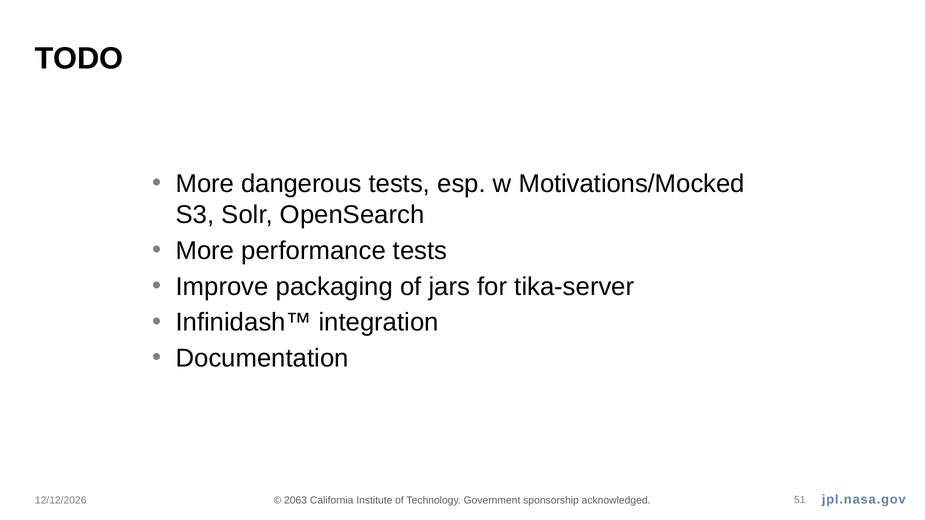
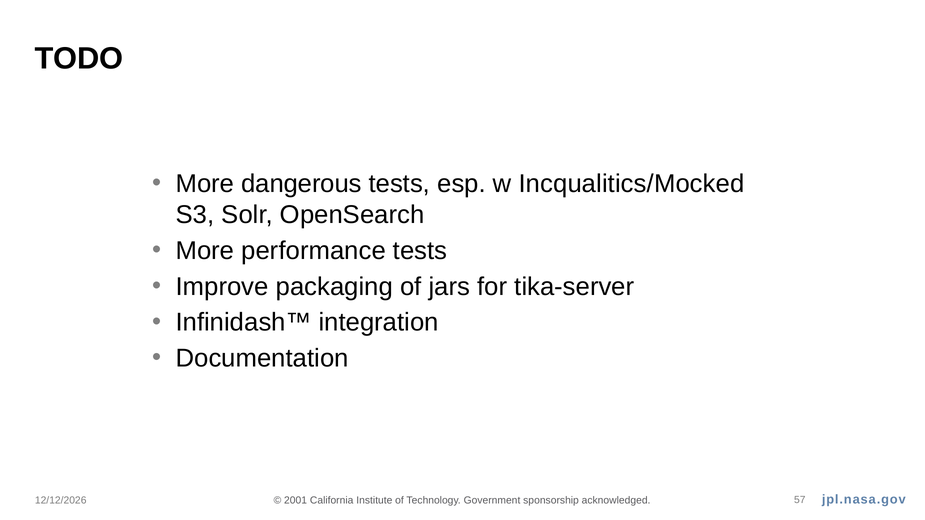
Motivations/Mocked: Motivations/Mocked -> Incqualitics/Mocked
2063: 2063 -> 2001
51: 51 -> 57
